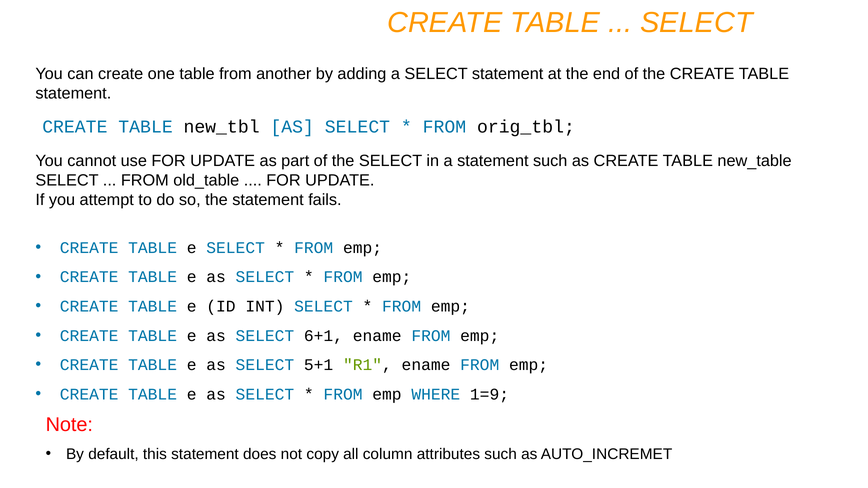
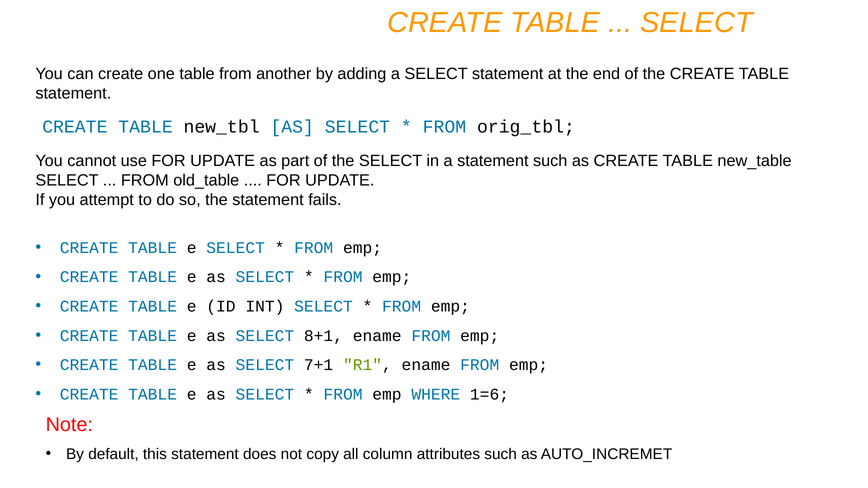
6+1: 6+1 -> 8+1
5+1: 5+1 -> 7+1
1=9: 1=9 -> 1=6
